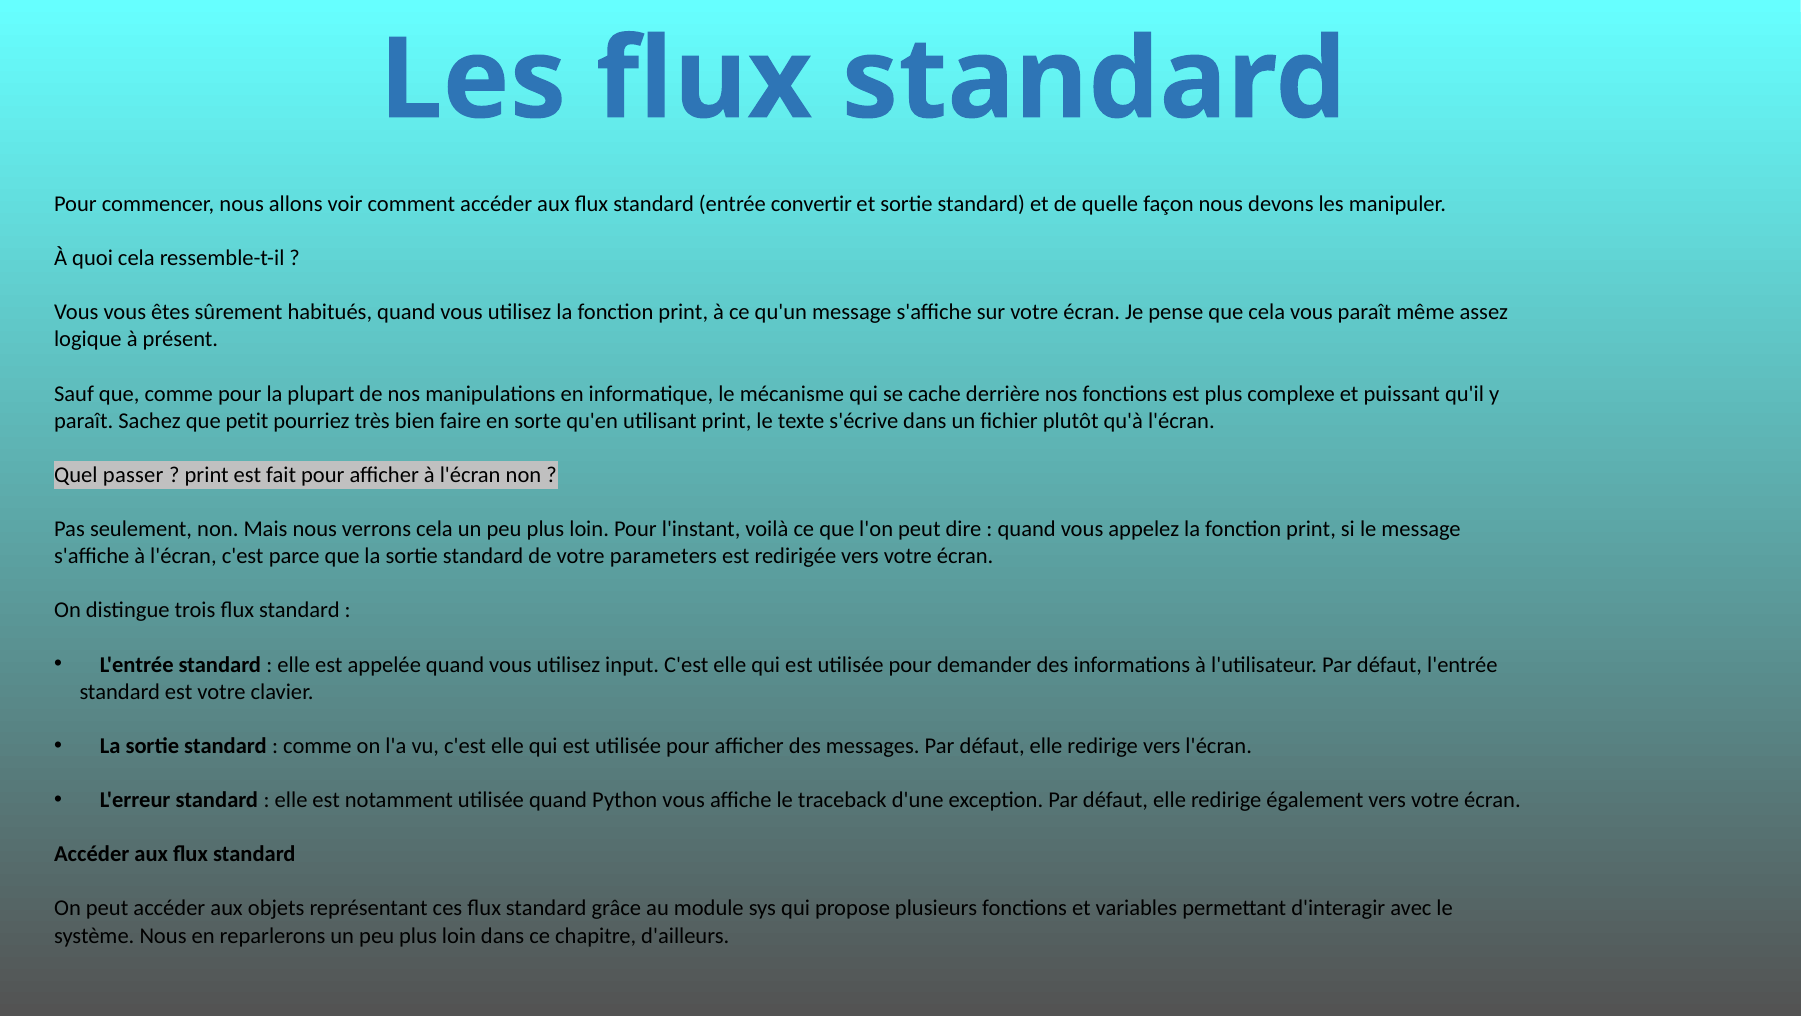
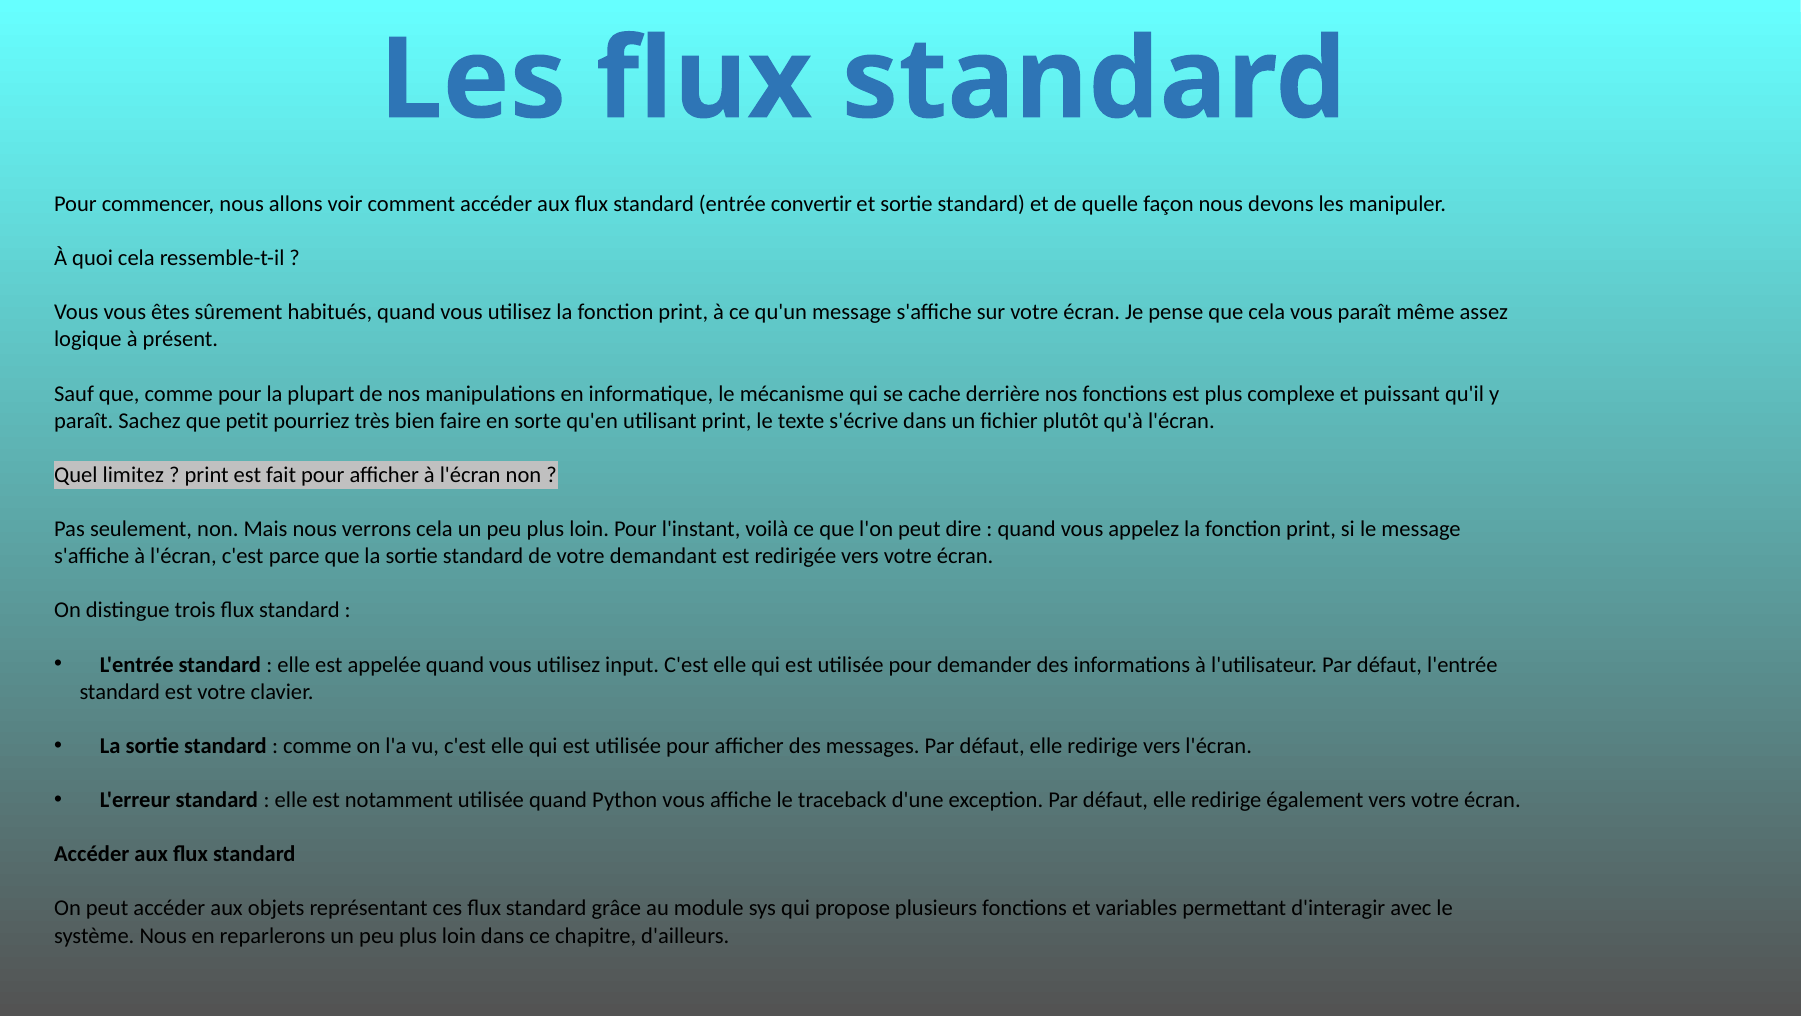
passer: passer -> limitez
parameters: parameters -> demandant
